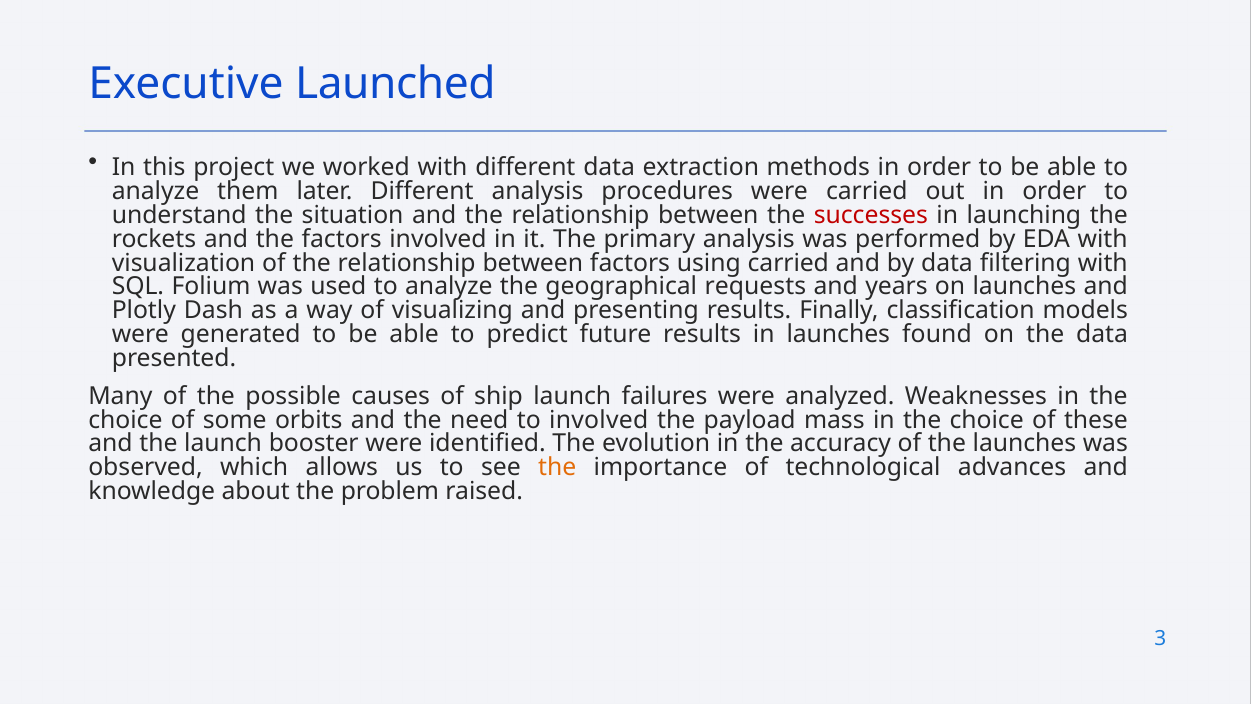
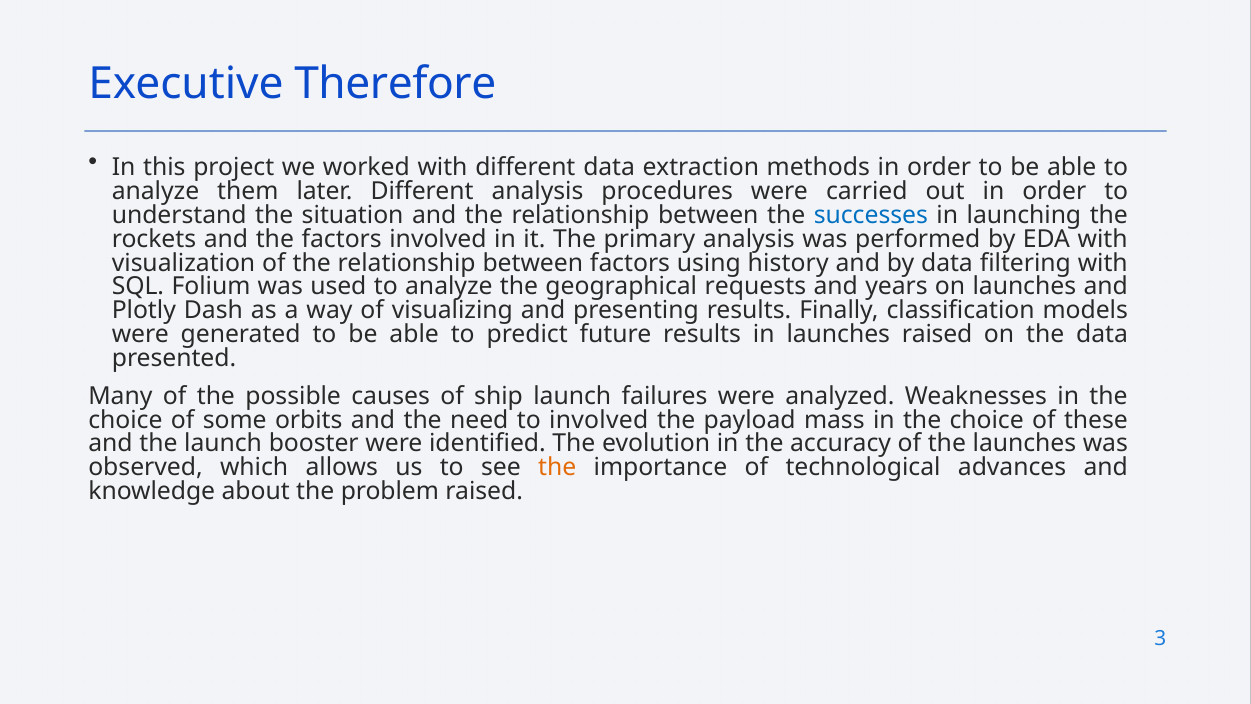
Launched: Launched -> Therefore
successes colour: red -> blue
using carried: carried -> history
launches found: found -> raised
